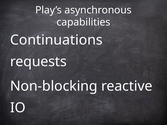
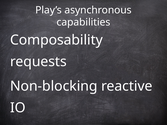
Continuations: Continuations -> Composability
